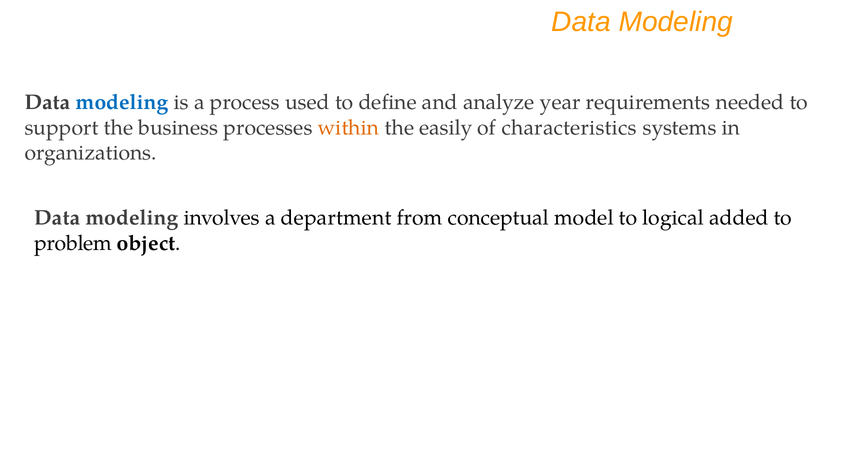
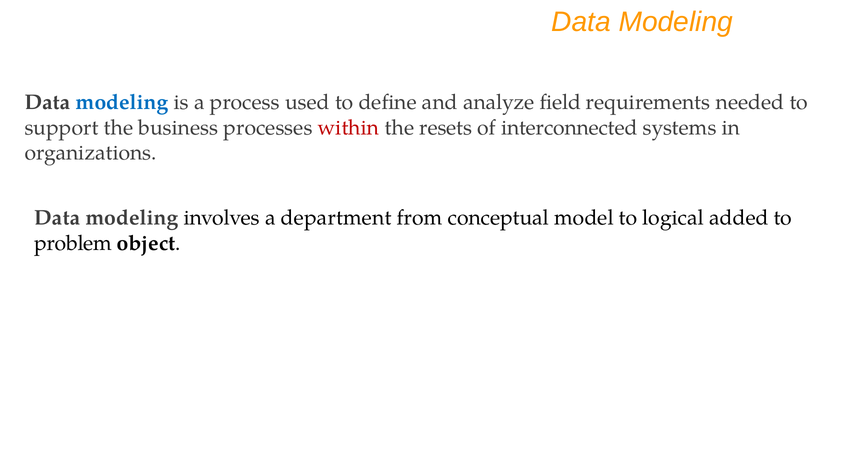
year: year -> field
within colour: orange -> red
easily: easily -> resets
characteristics: characteristics -> interconnected
